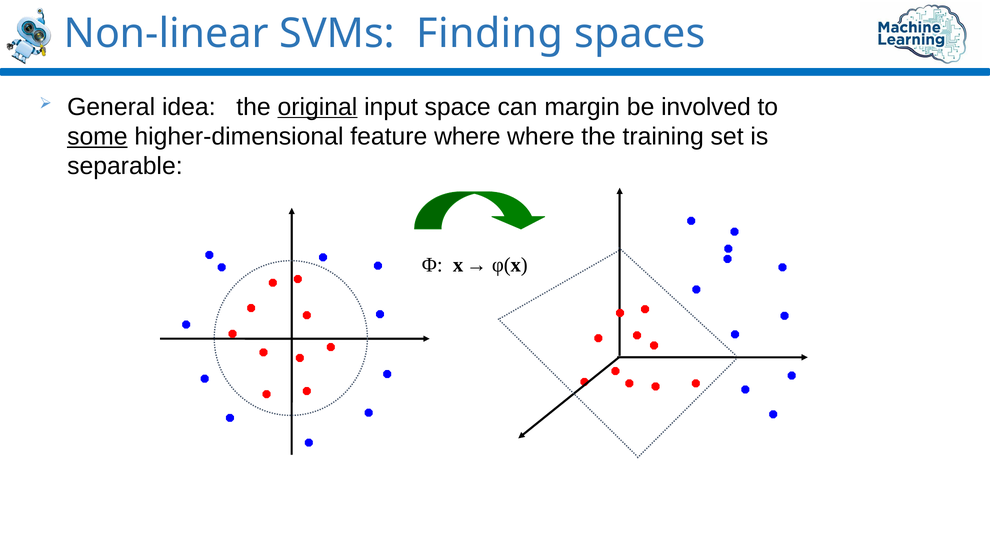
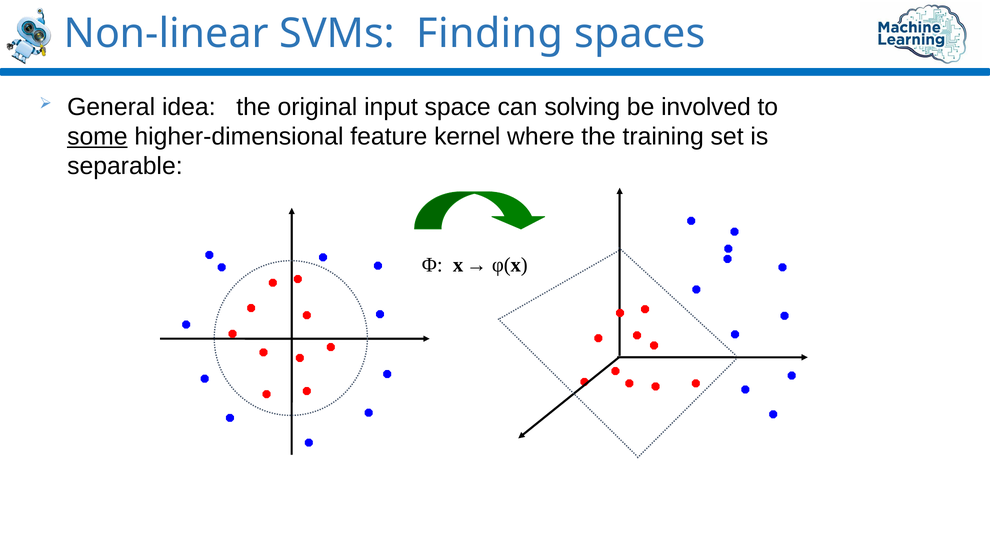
original underline: present -> none
margin: margin -> solving
feature where: where -> kernel
